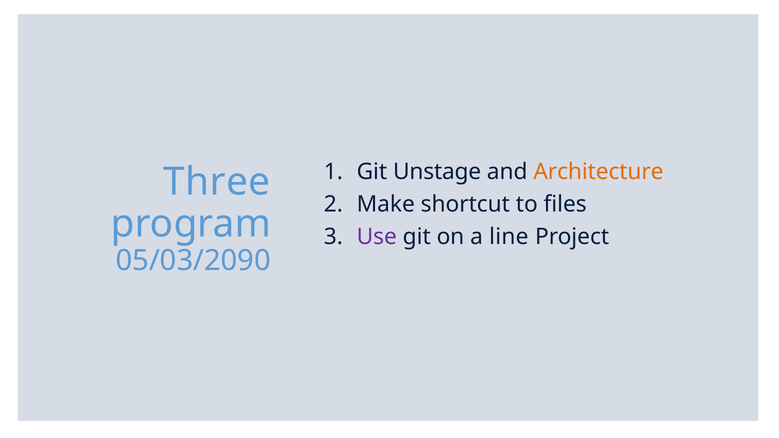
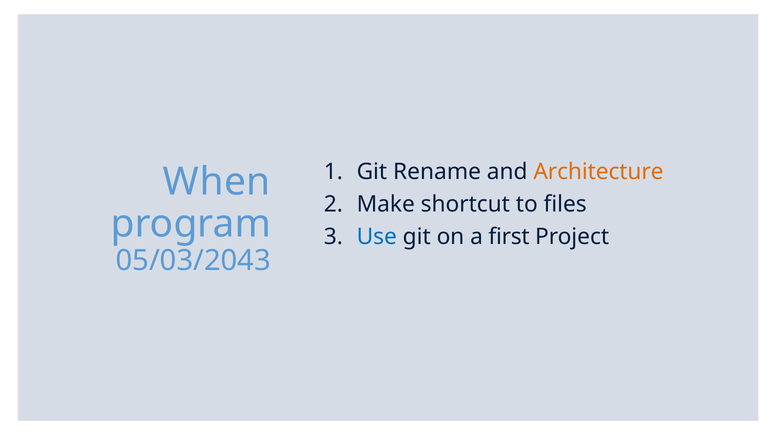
Unstage: Unstage -> Rename
Three: Three -> When
Use colour: purple -> blue
line: line -> first
05/03/2090: 05/03/2090 -> 05/03/2043
